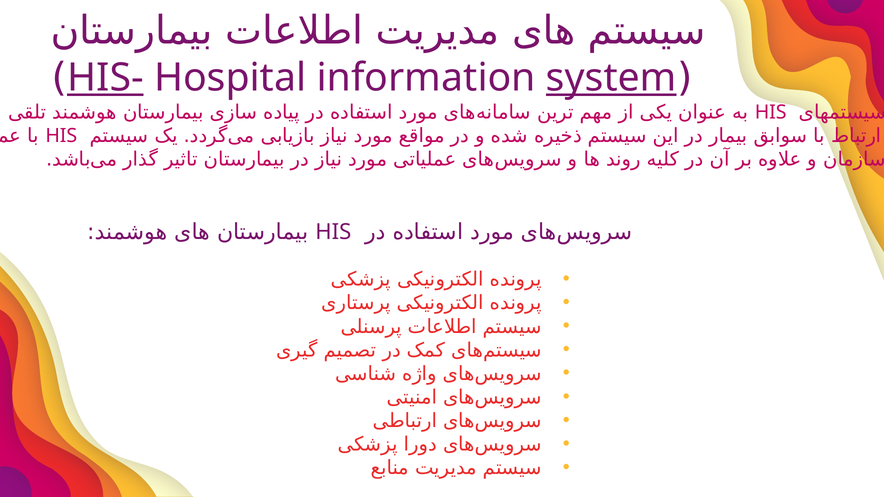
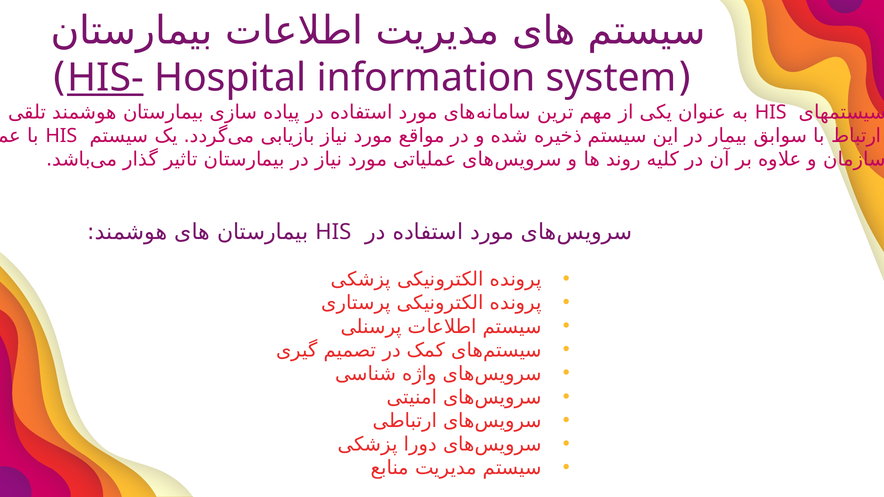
system underline: present -> none
